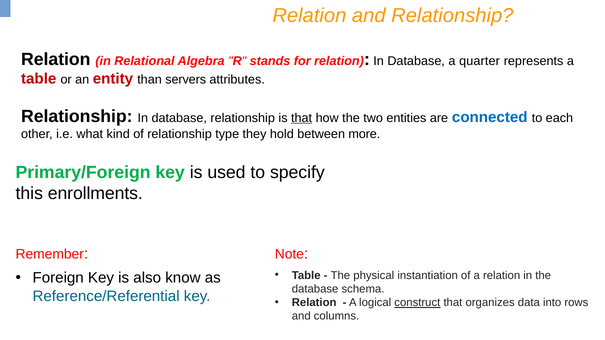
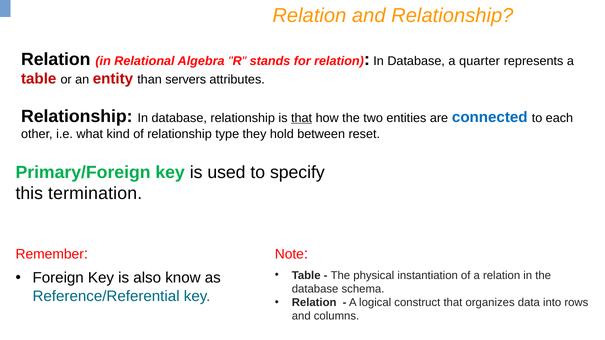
more: more -> reset
enrollments: enrollments -> termination
construct underline: present -> none
